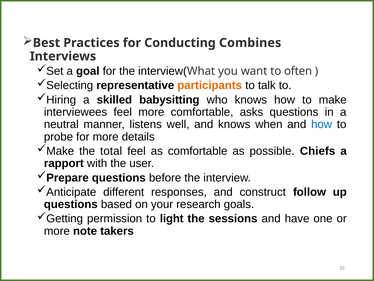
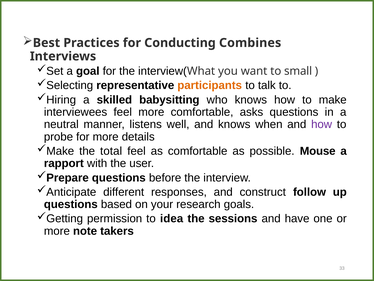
often: often -> small
how at (322, 124) colour: blue -> purple
Chiefs: Chiefs -> Mouse
light: light -> idea
